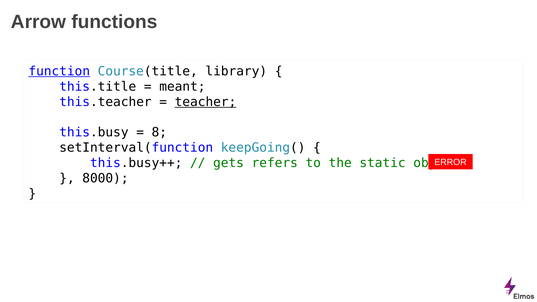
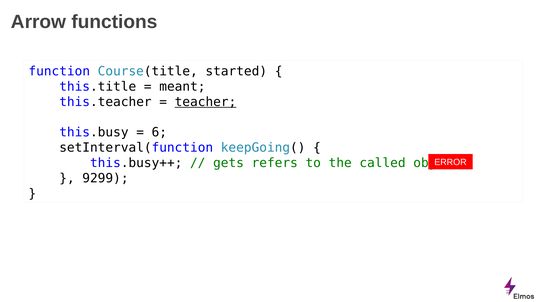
function underline: present -> none
library: library -> started
8: 8 -> 6
static: static -> called
8000: 8000 -> 9299
